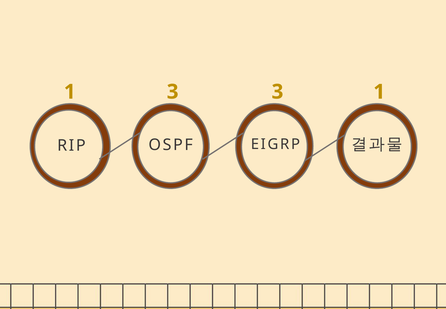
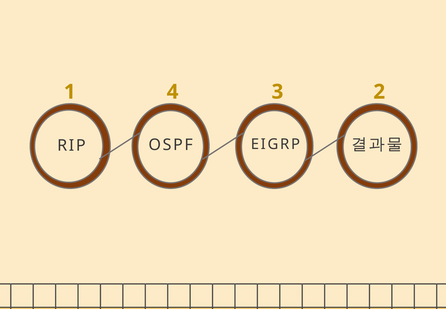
1 3: 3 -> 4
3 1: 1 -> 2
